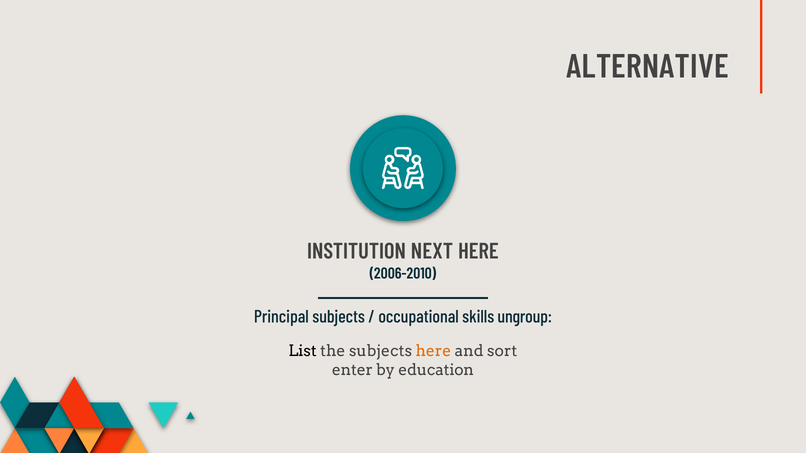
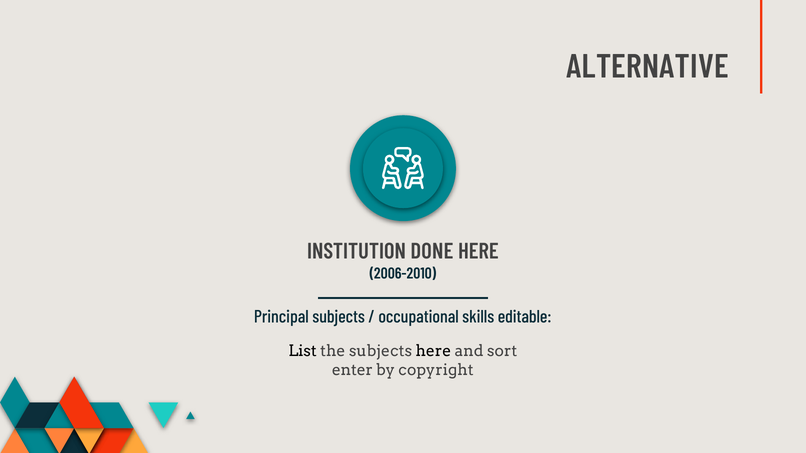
NEXT: NEXT -> DONE
ungroup: ungroup -> editable
here at (433, 352) colour: orange -> black
education: education -> copyright
